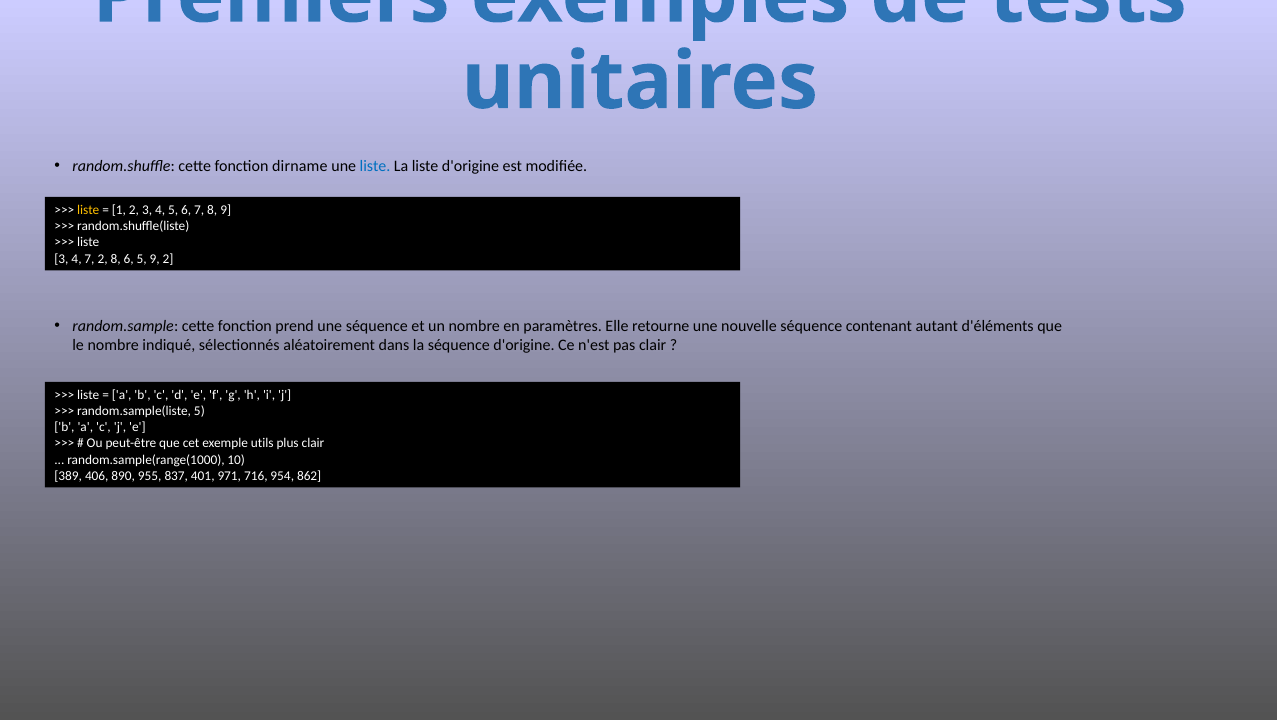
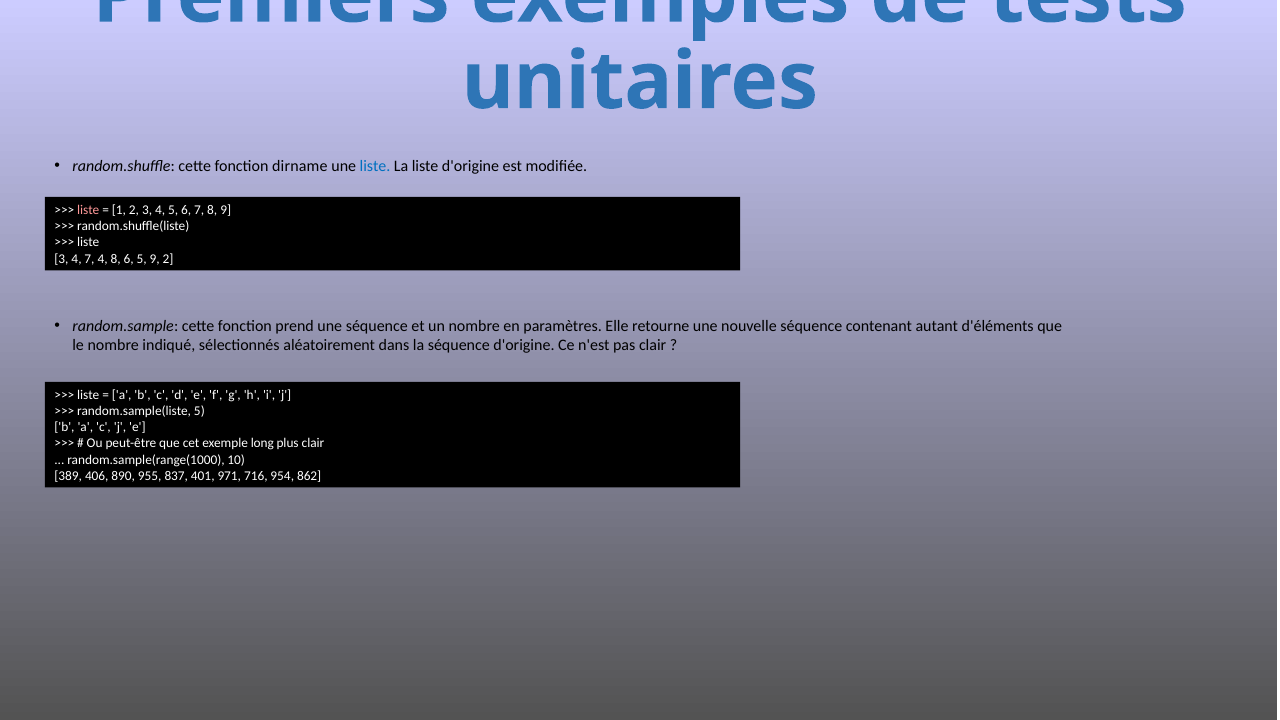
liste at (88, 211) colour: yellow -> pink
7 2: 2 -> 4
utils: utils -> long
